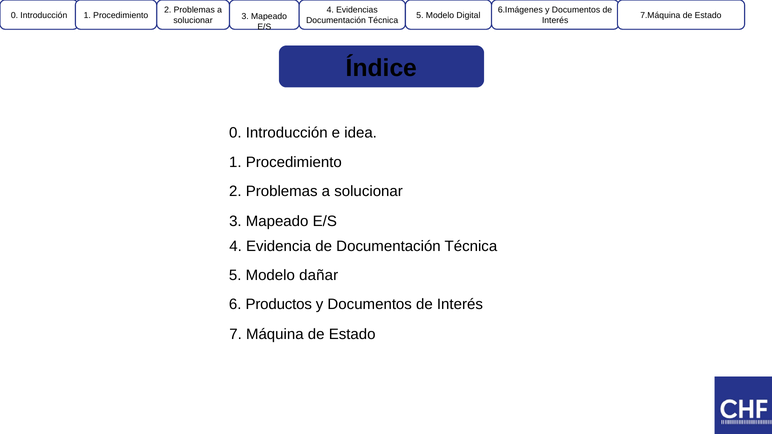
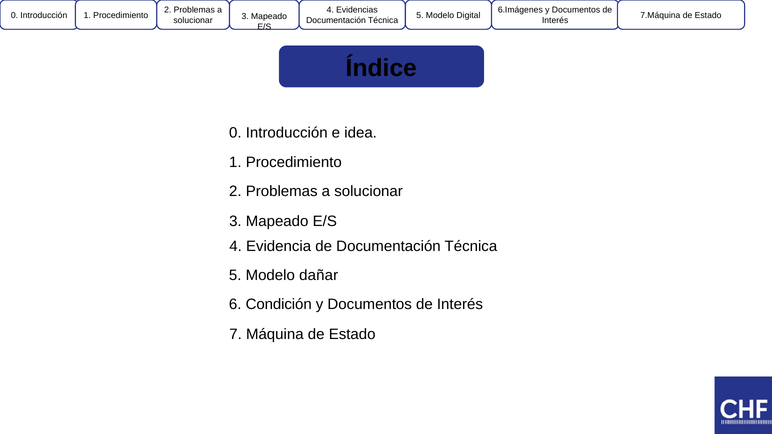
Productos: Productos -> Condición
